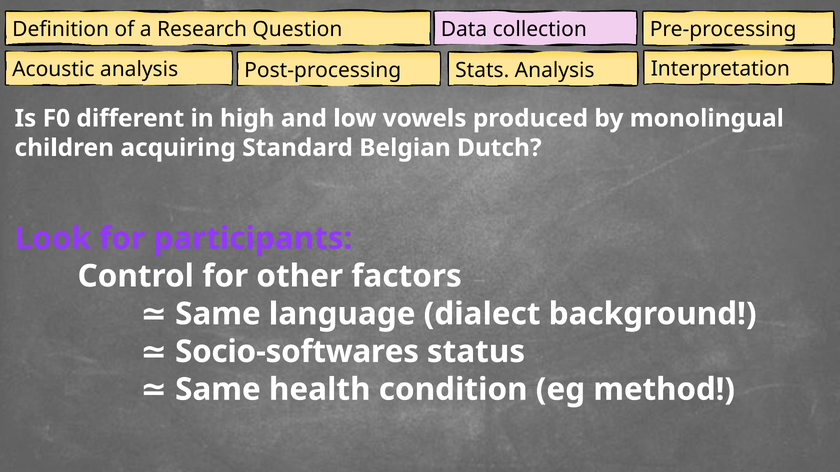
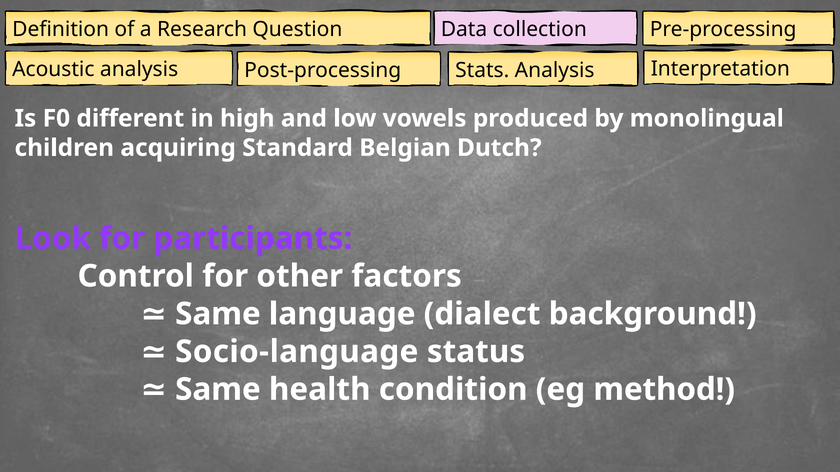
Socio-softwares: Socio-softwares -> Socio-language
